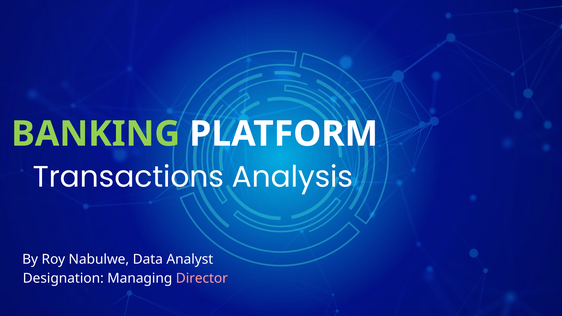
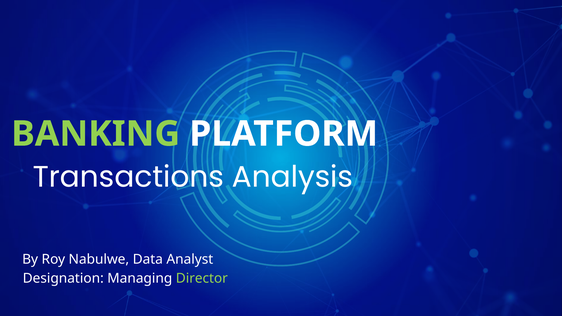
Director colour: pink -> light green
